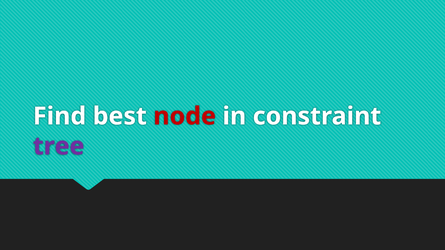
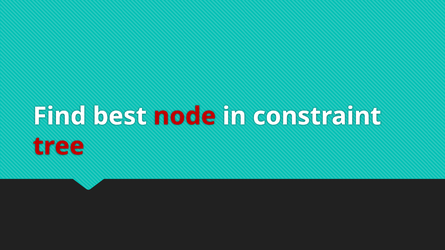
tree colour: purple -> red
